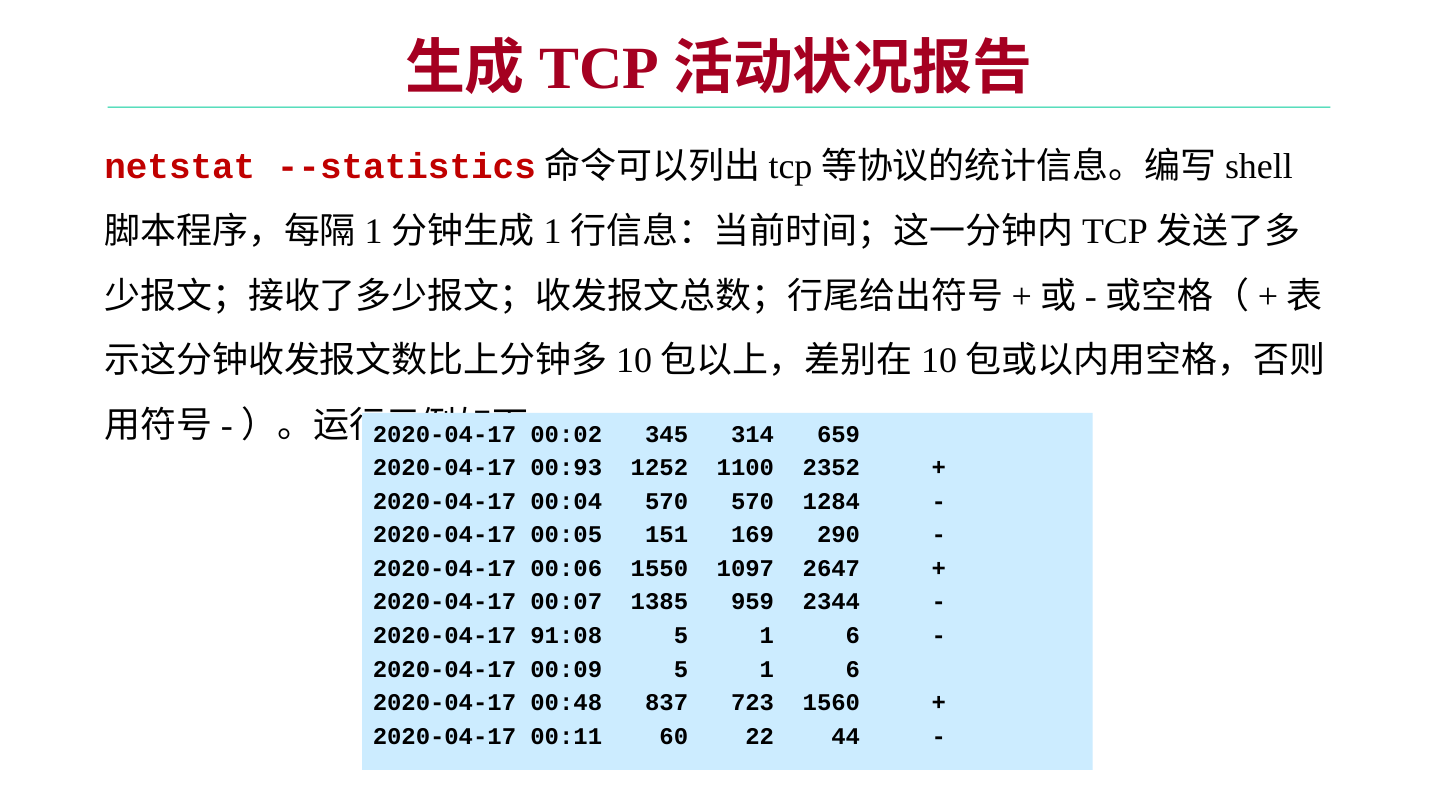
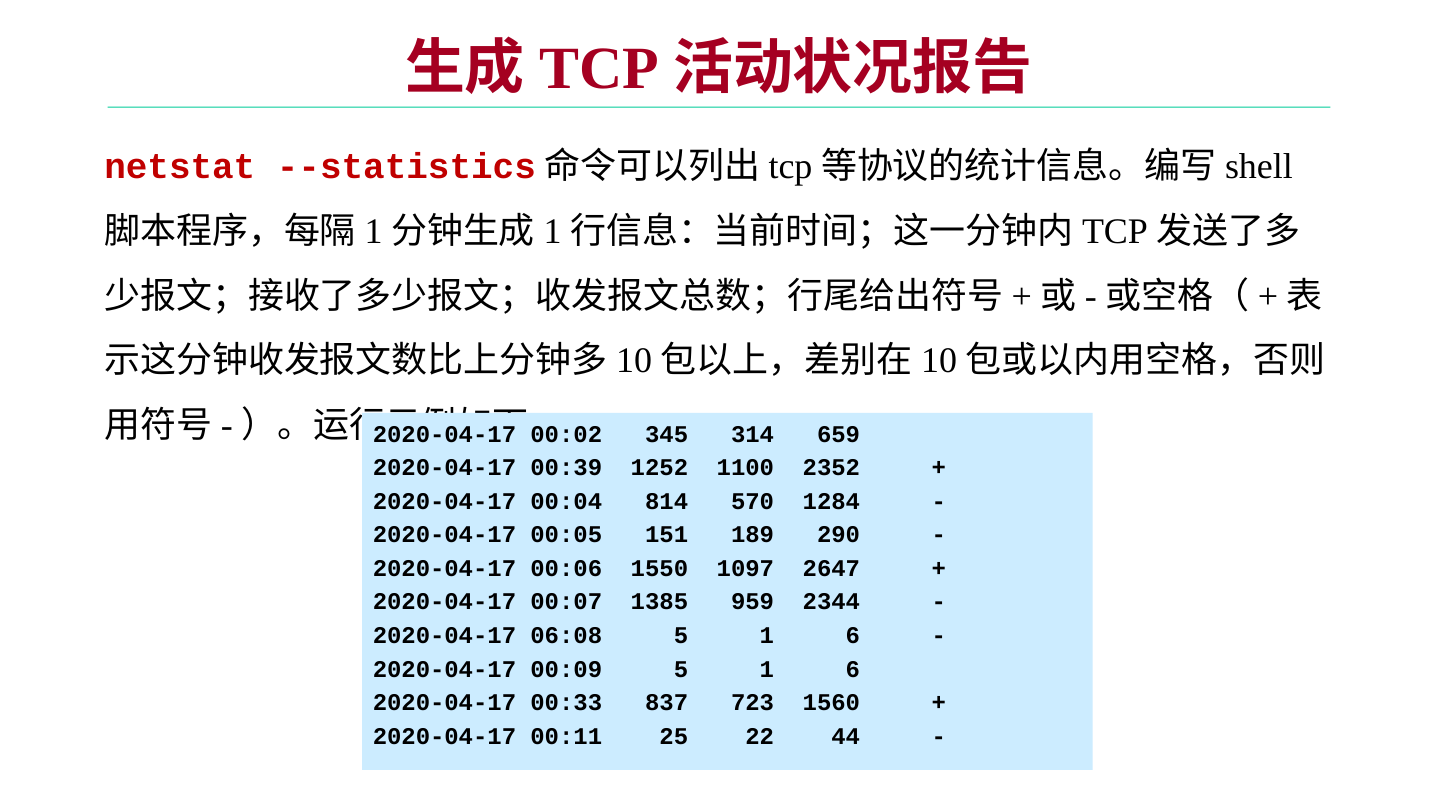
00:93: 00:93 -> 00:39
00:04 570: 570 -> 814
169: 169 -> 189
91:08: 91:08 -> 06:08
00:48: 00:48 -> 00:33
60: 60 -> 25
